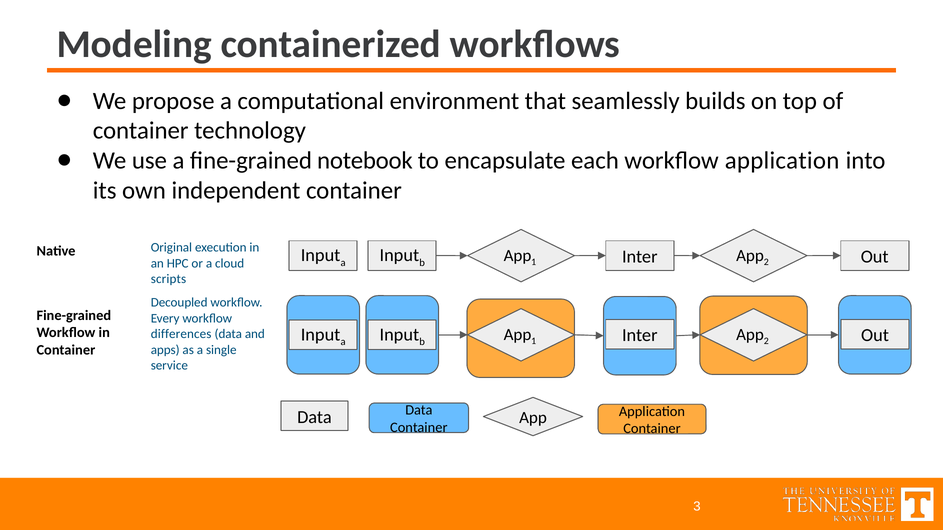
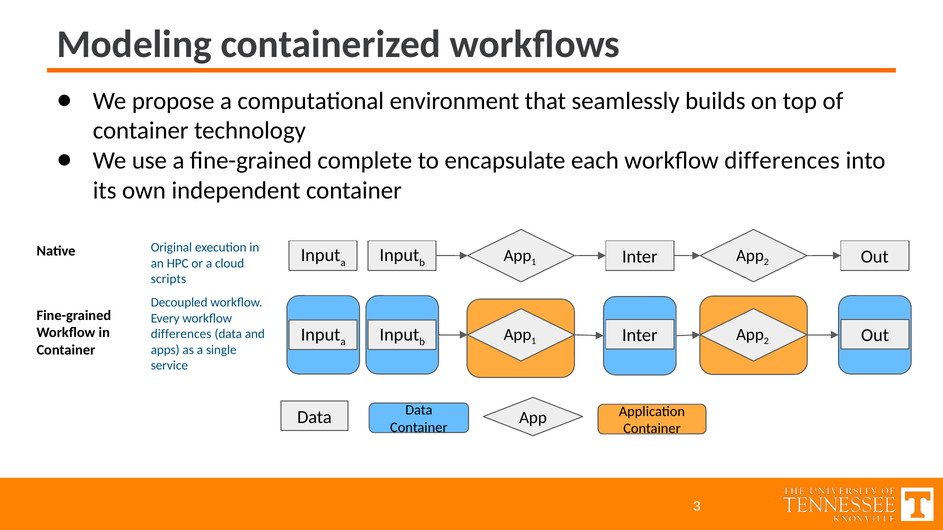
notebook: notebook -> complete
each workflow application: application -> differences
